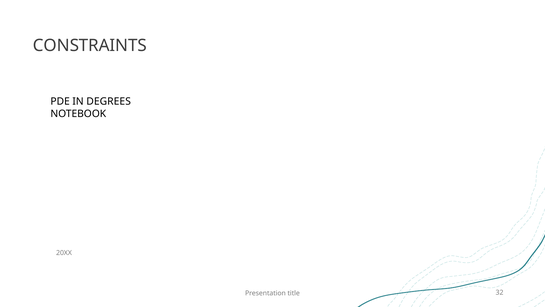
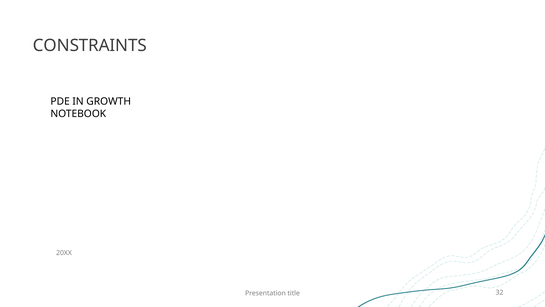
DEGREES: DEGREES -> GROWTH
